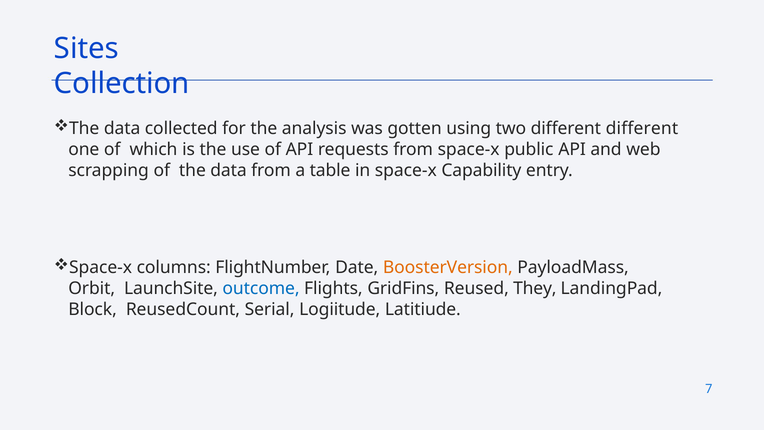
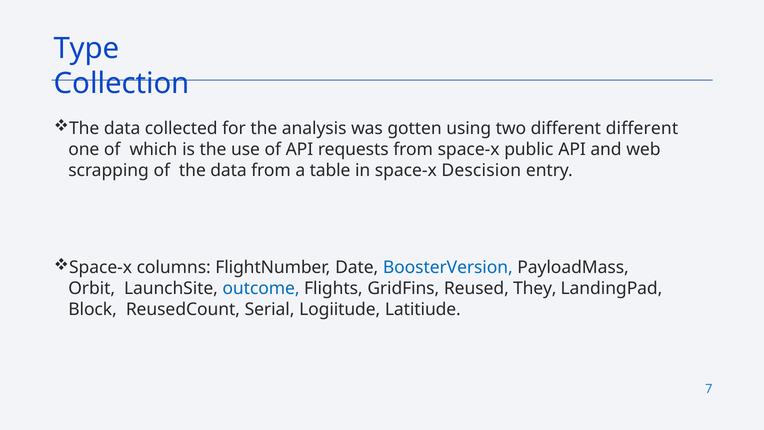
Sites: Sites -> Type
Capability: Capability -> Descision
BoosterVersion colour: orange -> blue
